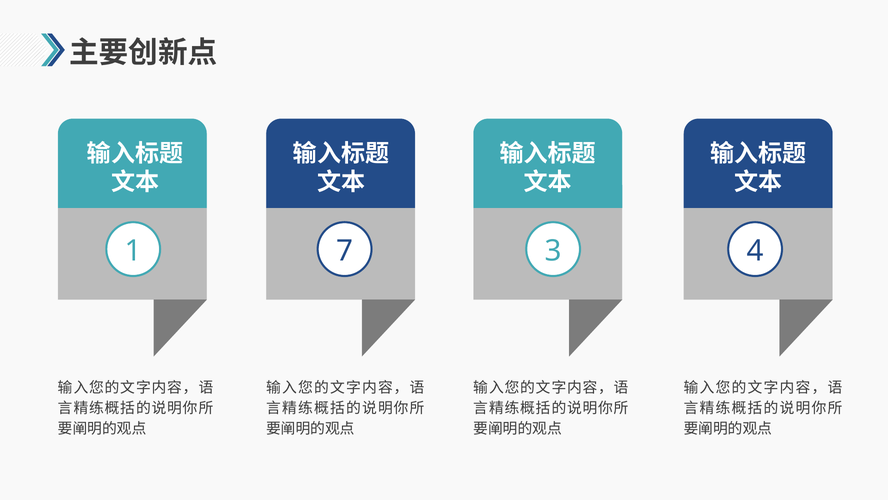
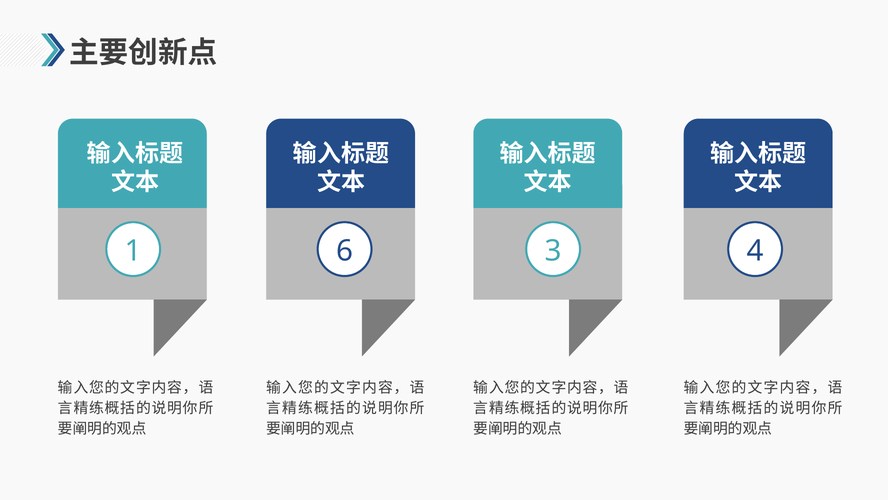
7: 7 -> 6
